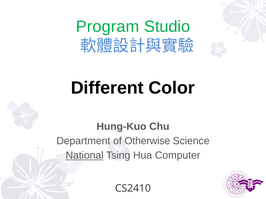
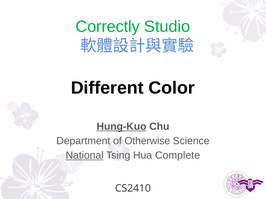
Program: Program -> Correctly
Hung-Kuo underline: none -> present
Computer: Computer -> Complete
